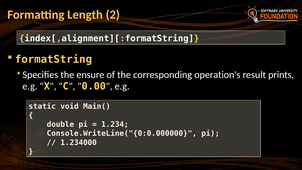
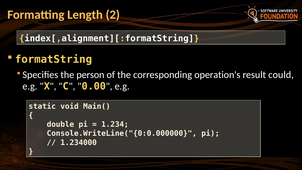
ensure: ensure -> person
prints: prints -> could
